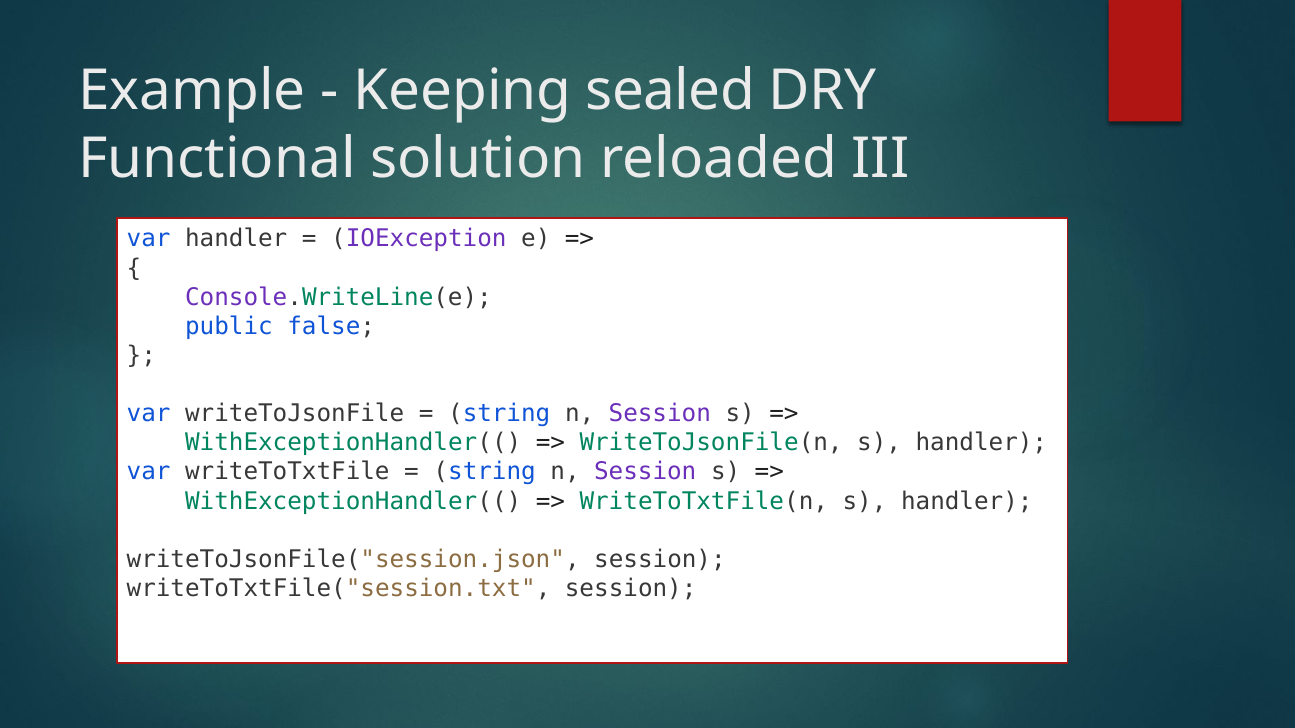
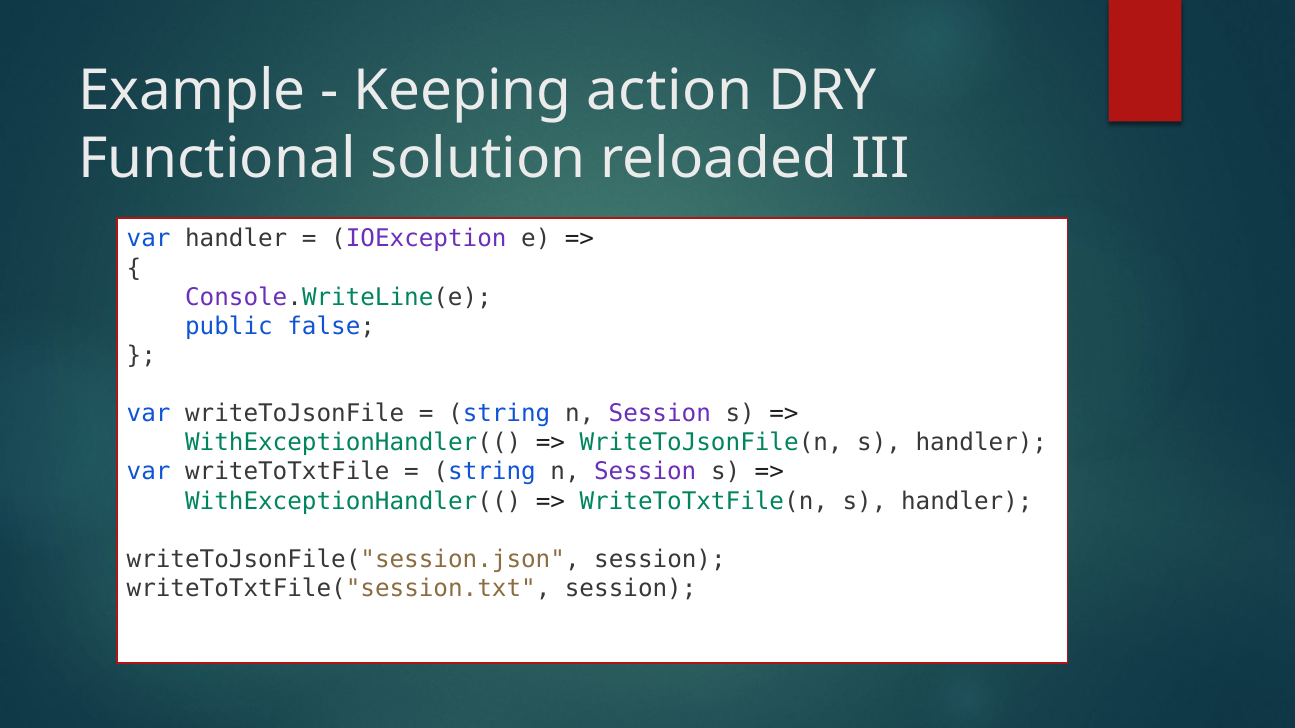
sealed: sealed -> action
